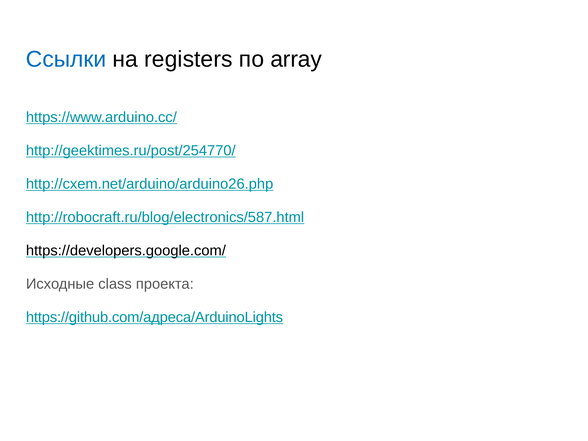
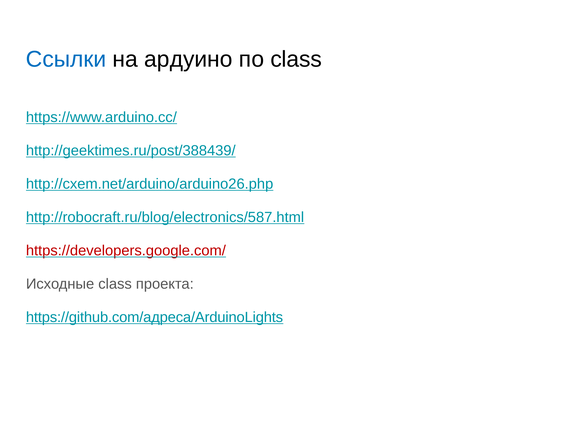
registers: registers -> ардуино
по array: array -> class
http://geektimes.ru/post/254770/: http://geektimes.ru/post/254770/ -> http://geektimes.ru/post/388439/
https://developers.google.com/ colour: black -> red
